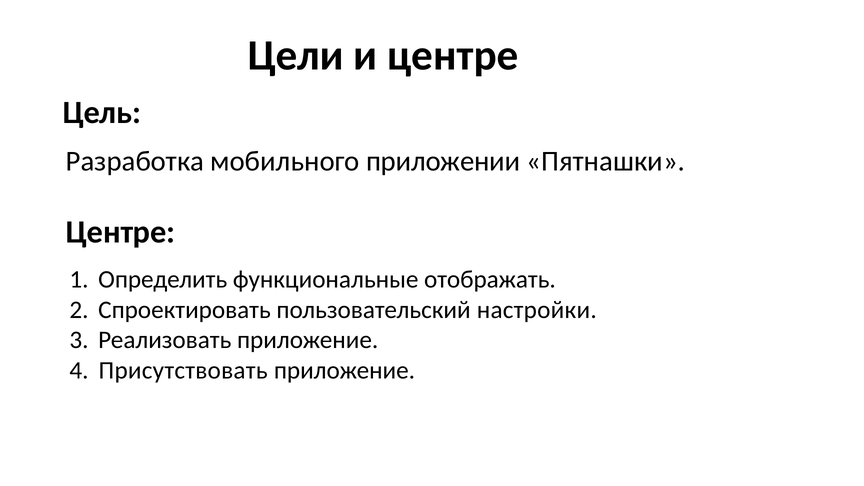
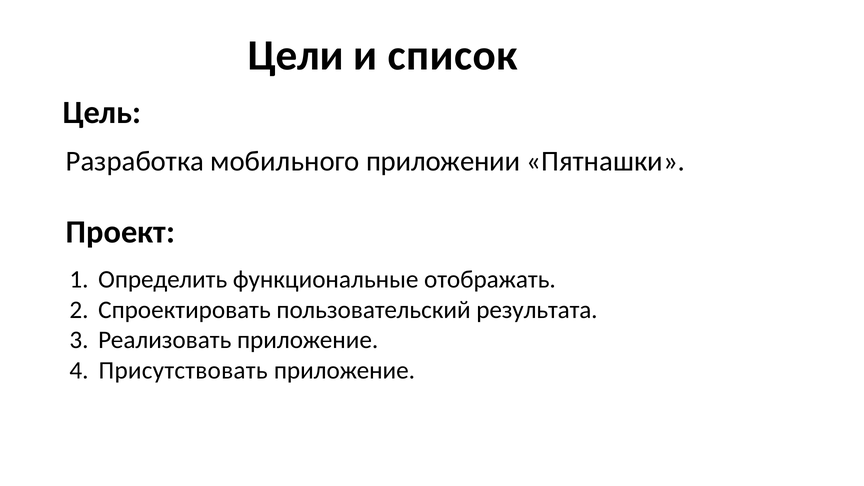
и центре: центре -> список
Центре at (120, 232): Центре -> Проект
настройки: настройки -> результата
